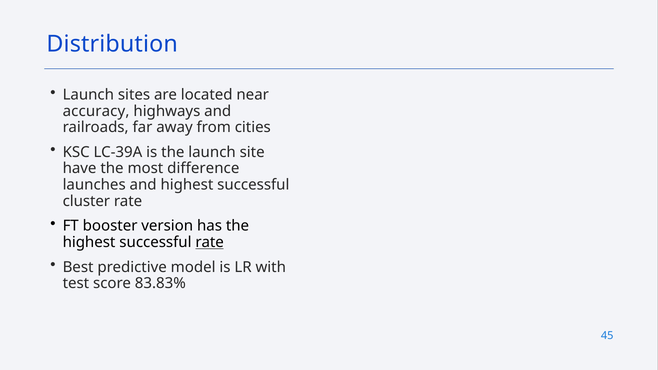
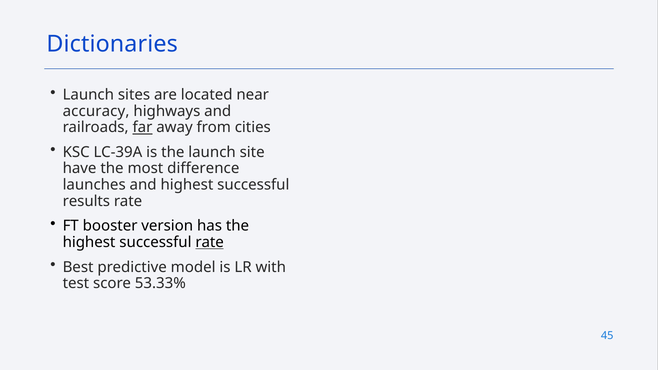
Distribution: Distribution -> Dictionaries
far underline: none -> present
cluster: cluster -> results
83.83%: 83.83% -> 53.33%
